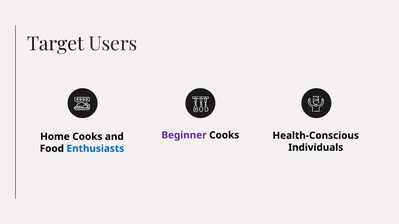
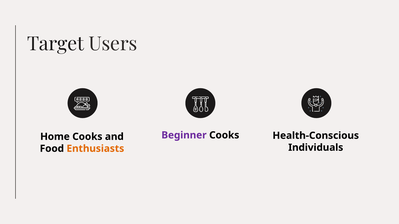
Enthusiasts colour: blue -> orange
